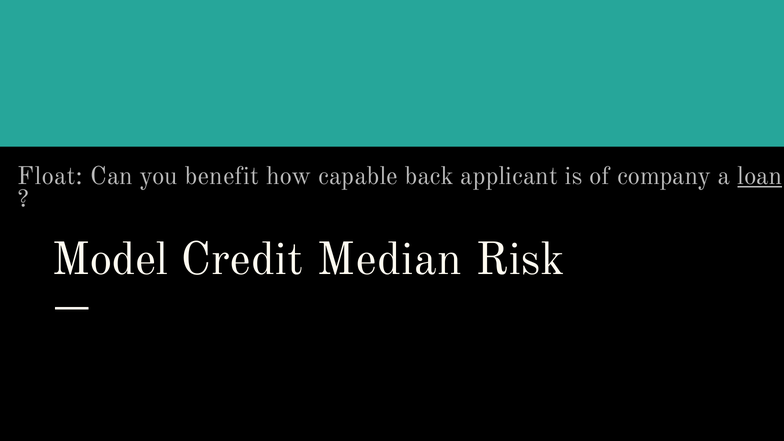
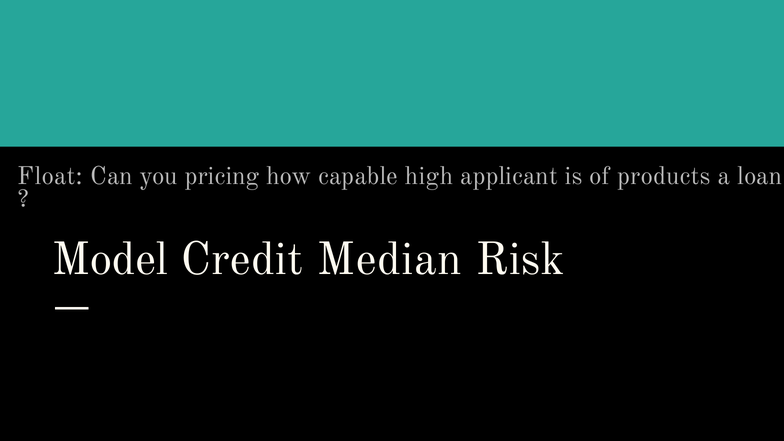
benefit: benefit -> pricing
back: back -> high
company: company -> products
loan underline: present -> none
